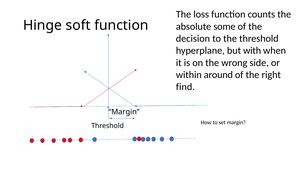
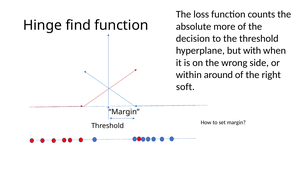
soft: soft -> find
some: some -> more
find: find -> soft
